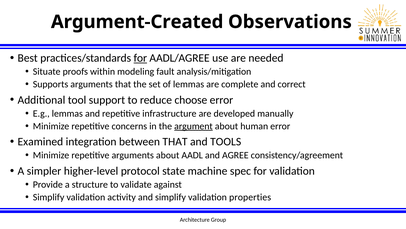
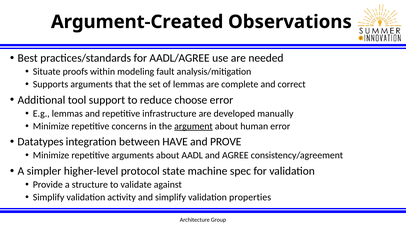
for at (140, 58) underline: present -> none
Examined: Examined -> Datatypes
between THAT: THAT -> HAVE
TOOLS: TOOLS -> PROVE
